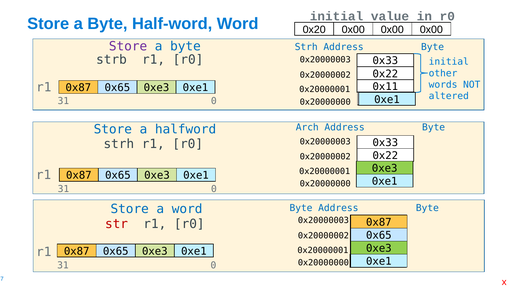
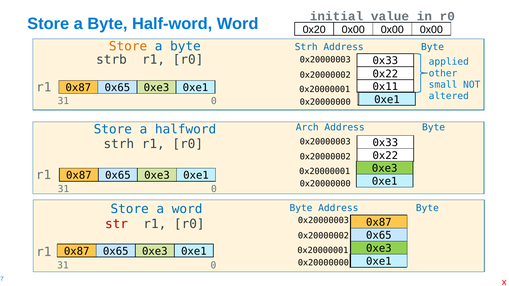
Store at (128, 46) colour: purple -> orange
0x20000003 initial: initial -> applied
words: words -> small
